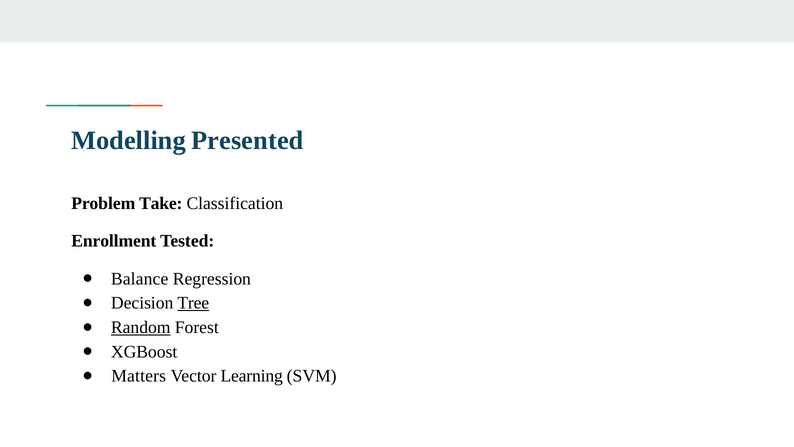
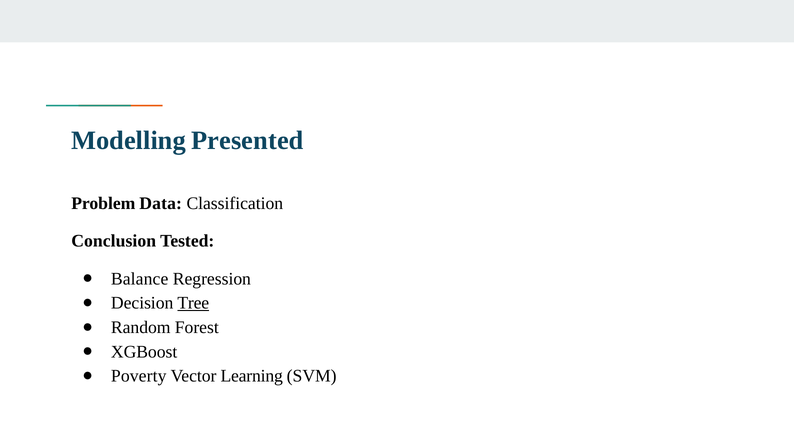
Take: Take -> Data
Enrollment: Enrollment -> Conclusion
Random underline: present -> none
Matters: Matters -> Poverty
